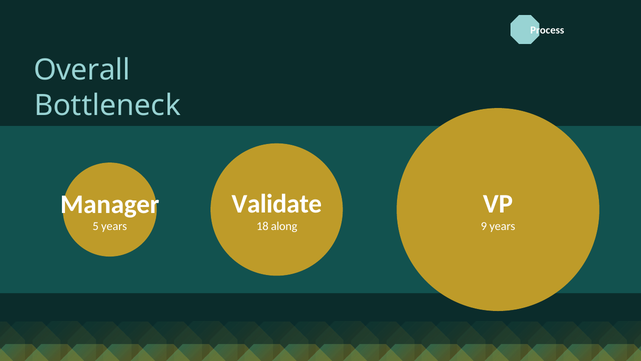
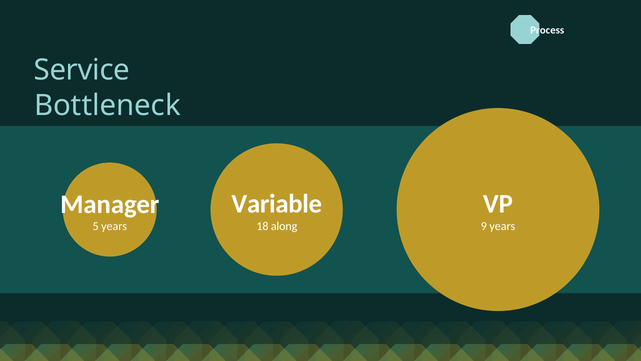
Overall: Overall -> Service
Validate: Validate -> Variable
